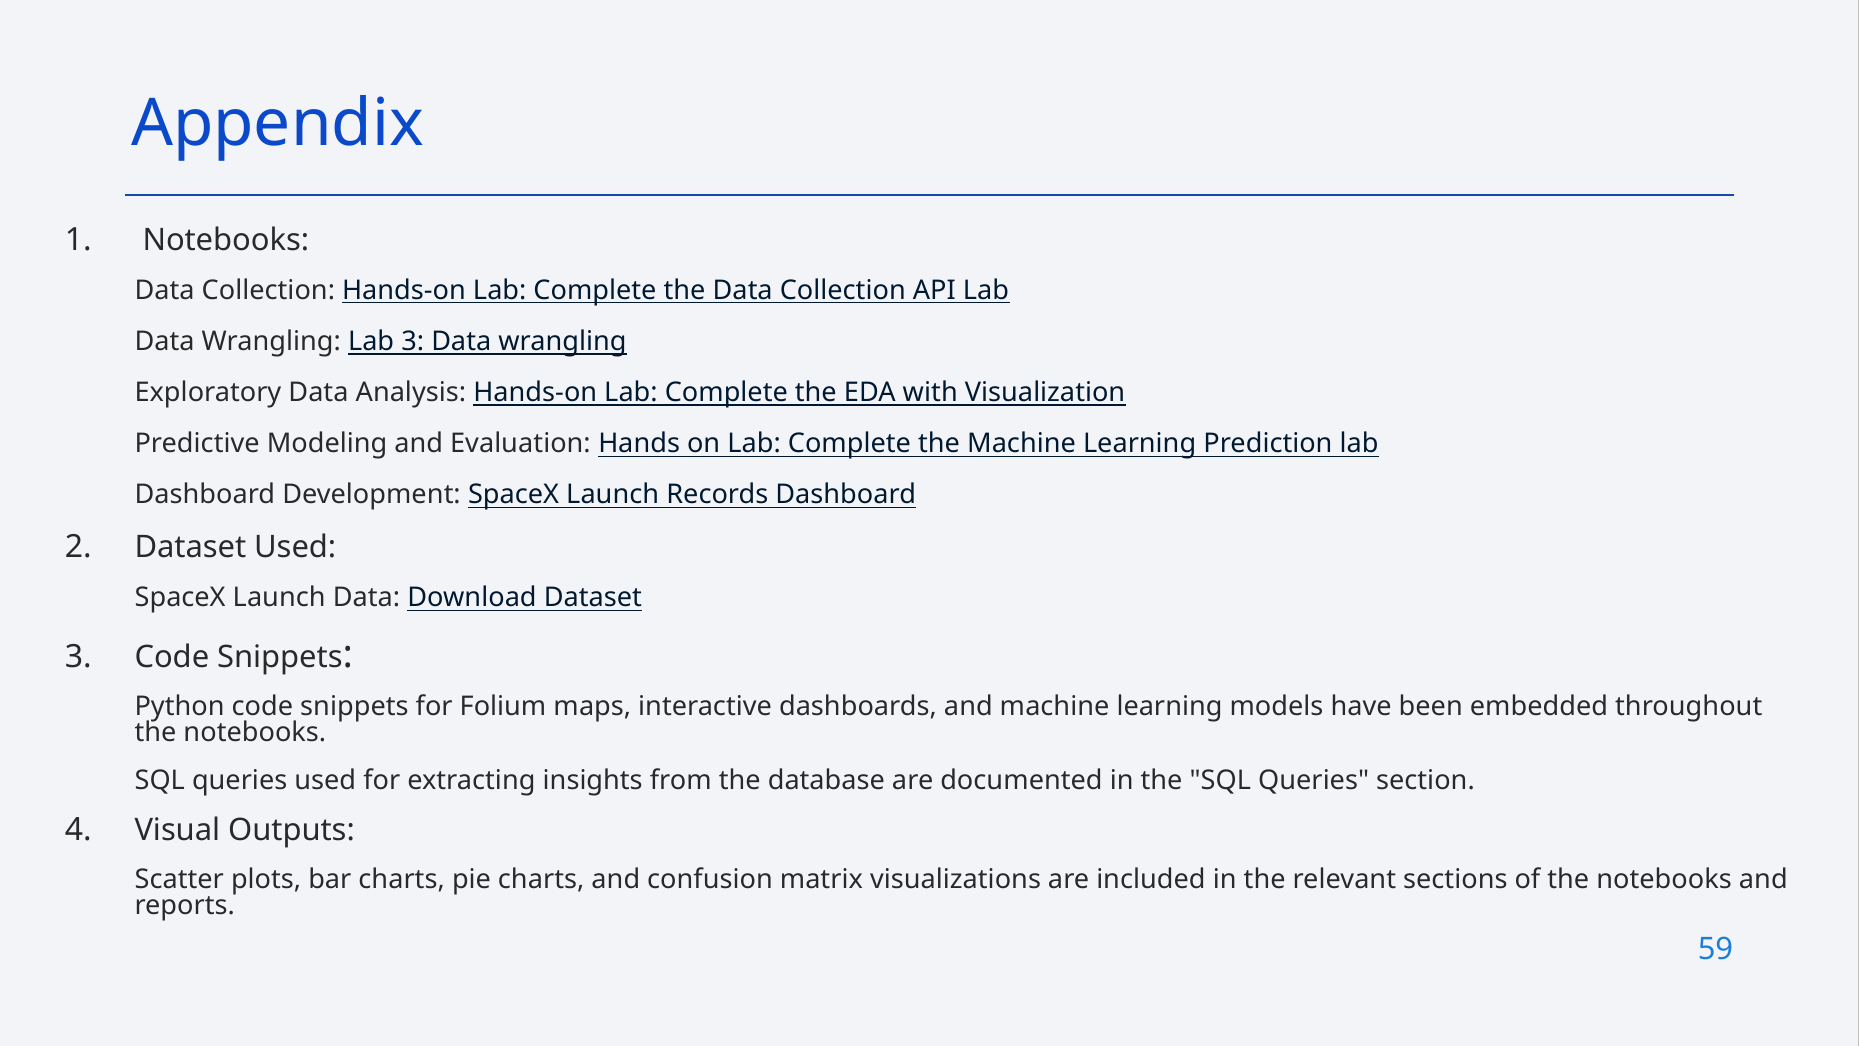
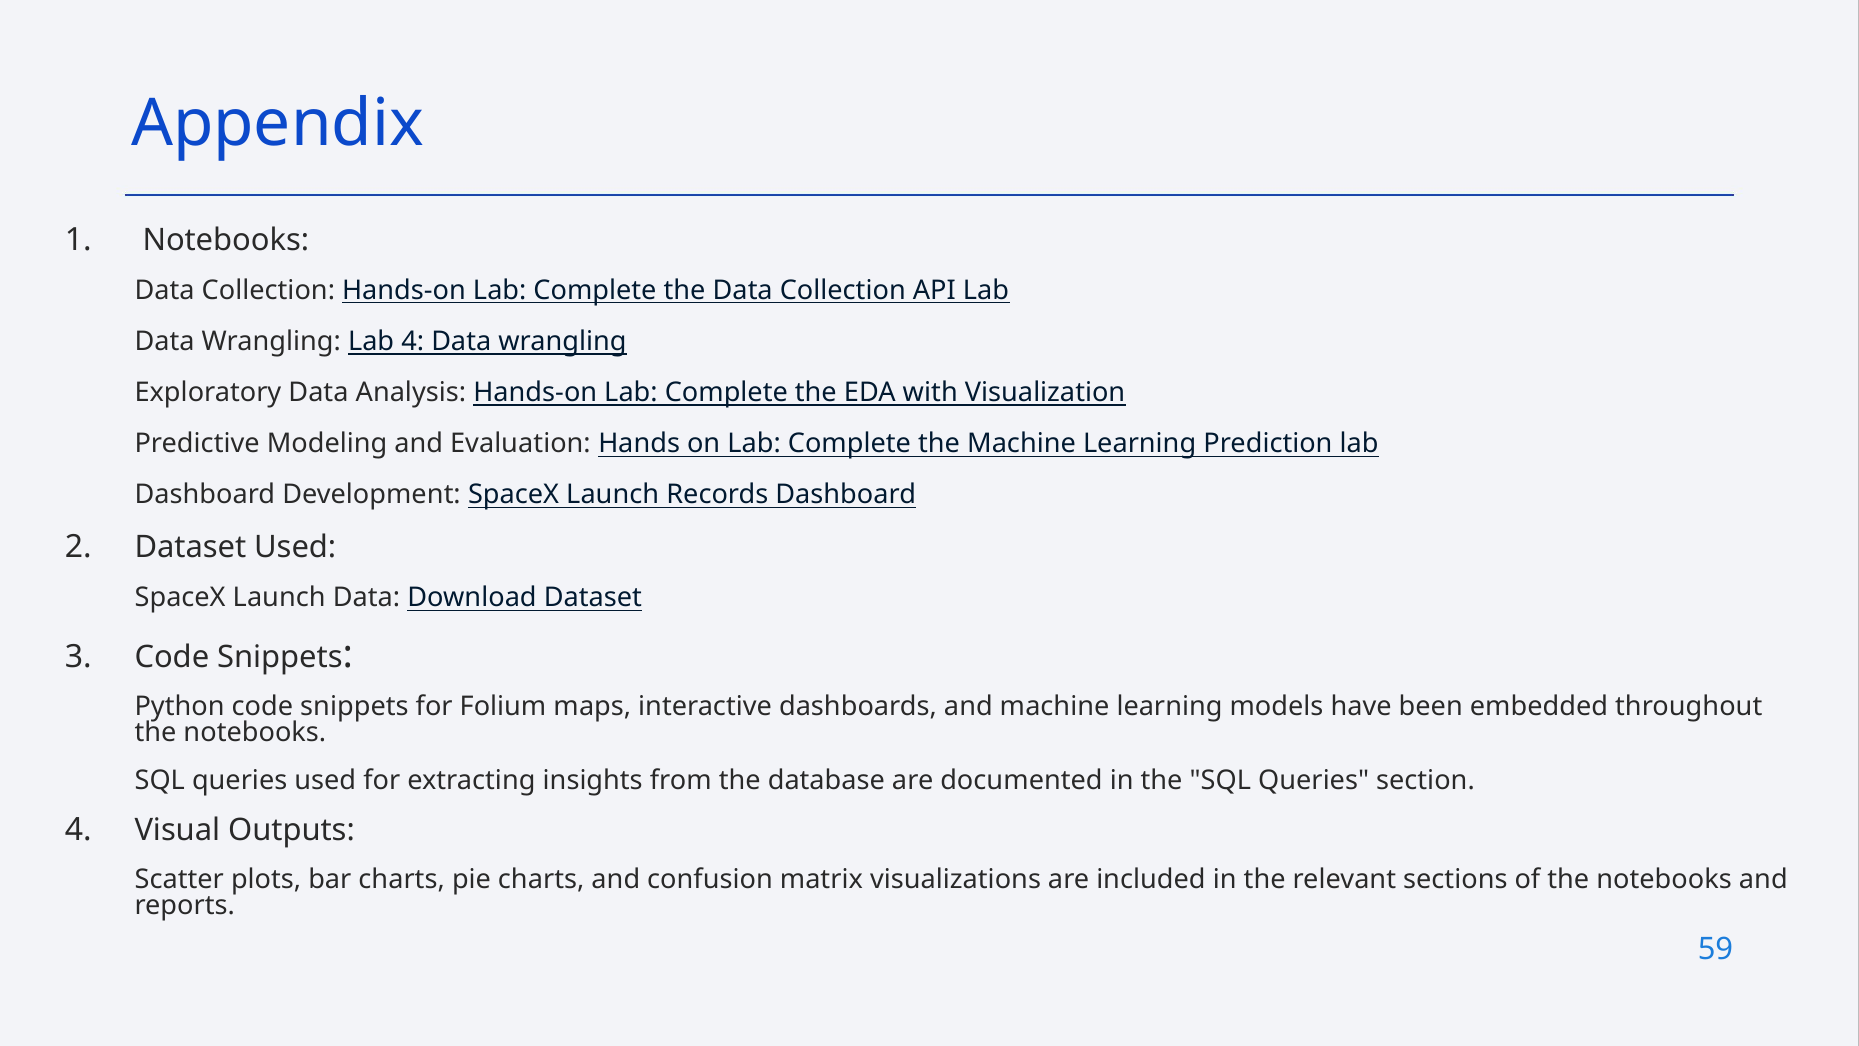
Lab 3: 3 -> 4
